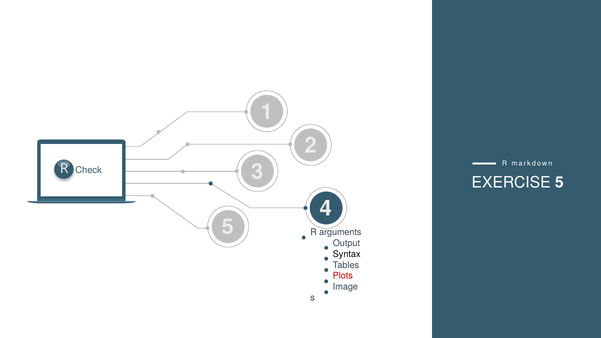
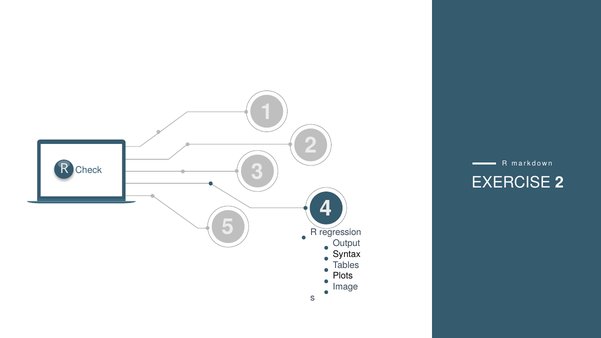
EXERCISE 5: 5 -> 2
arguments: arguments -> regression
Plots colour: red -> black
